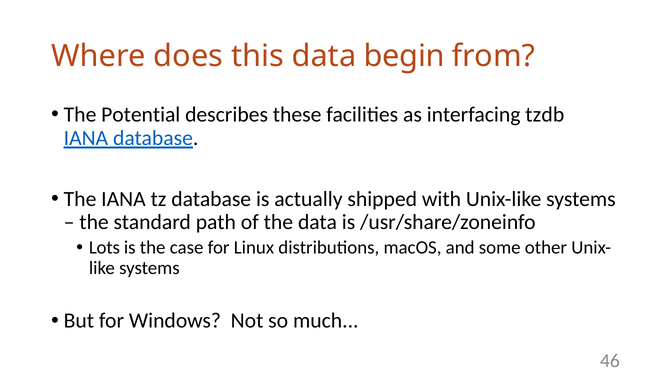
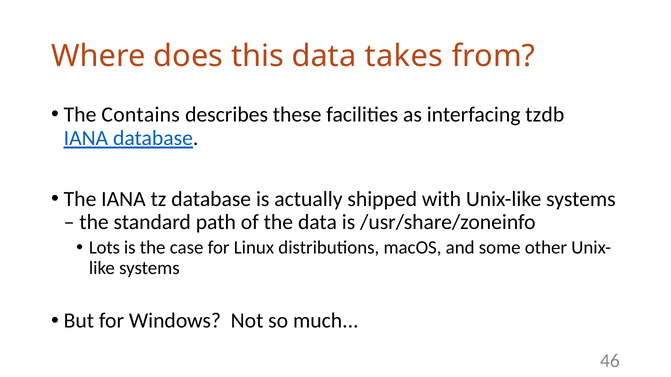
begin: begin -> takes
Potential: Potential -> Contains
